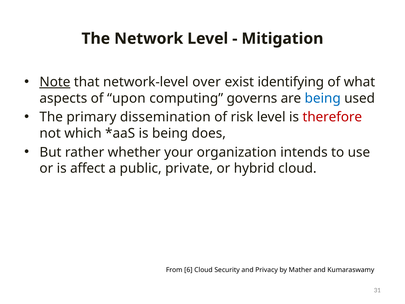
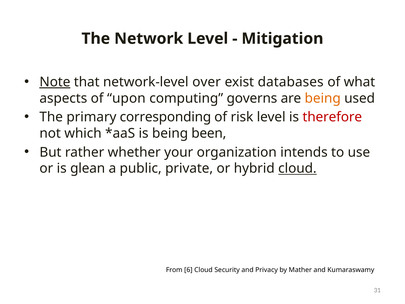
identifying: identifying -> databases
being at (323, 98) colour: blue -> orange
dissemination: dissemination -> corresponding
does: does -> been
affect: affect -> glean
cloud at (297, 168) underline: none -> present
